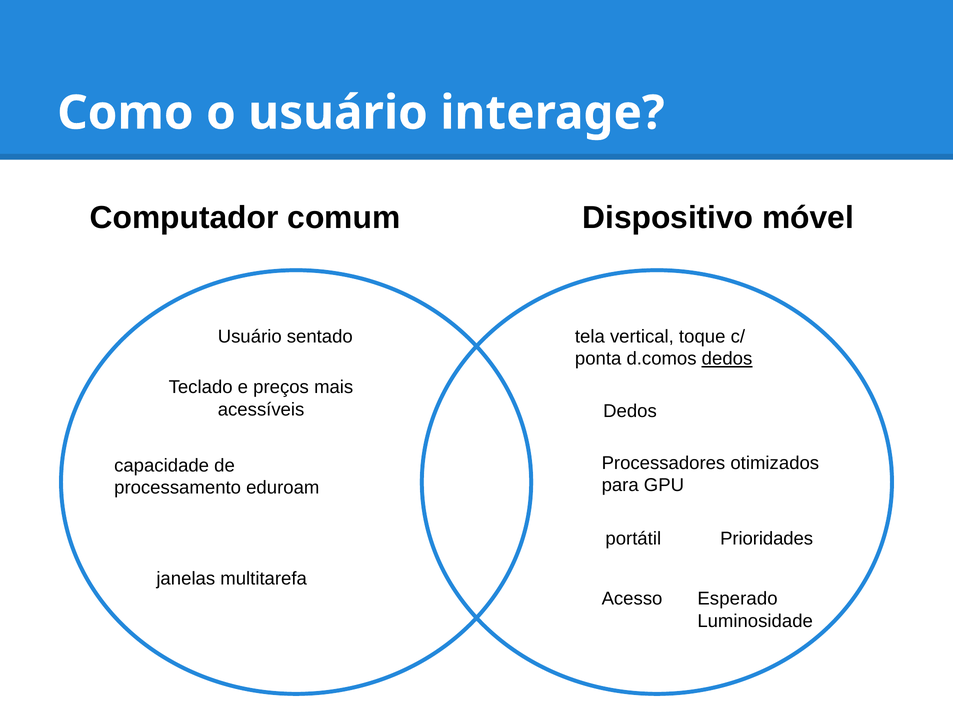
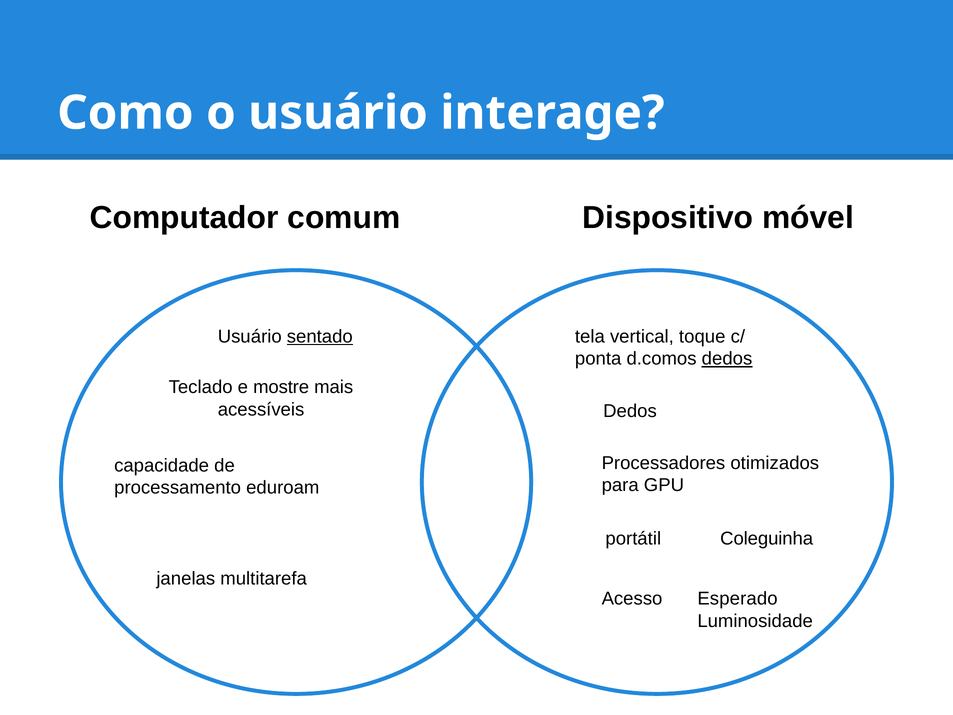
sentado underline: none -> present
preços: preços -> mostre
Prioridades: Prioridades -> Coleguinha
